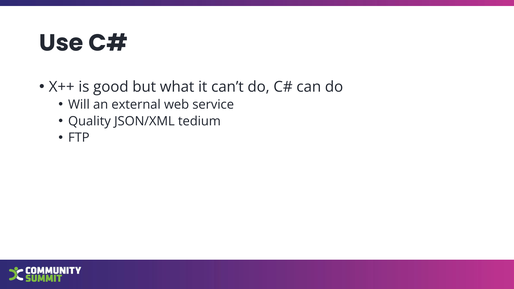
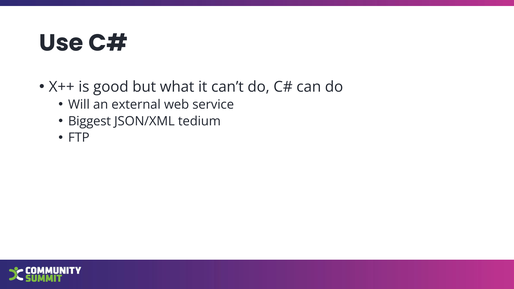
Quality: Quality -> Biggest
